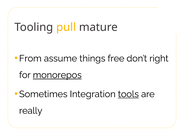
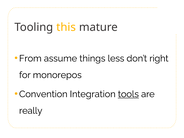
pull: pull -> this
free: free -> less
monorepos underline: present -> none
Sometimes: Sometimes -> Convention
